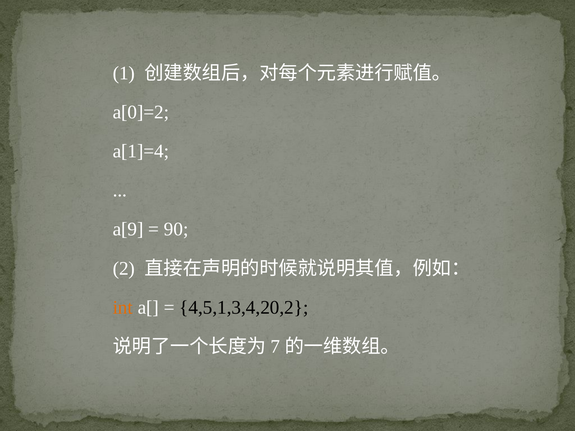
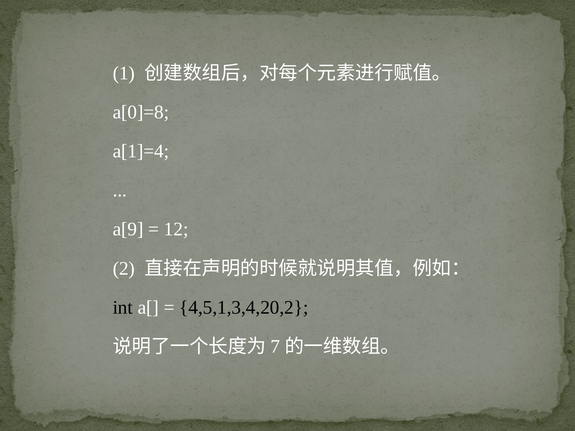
a[0]=2: a[0]=2 -> a[0]=8
90: 90 -> 12
int colour: orange -> black
